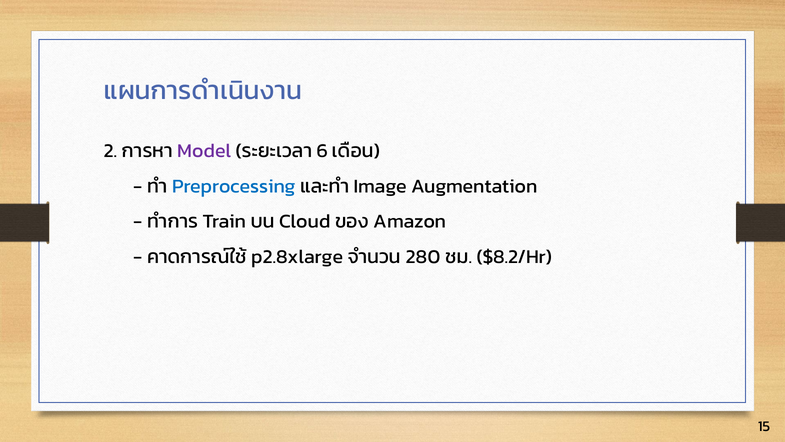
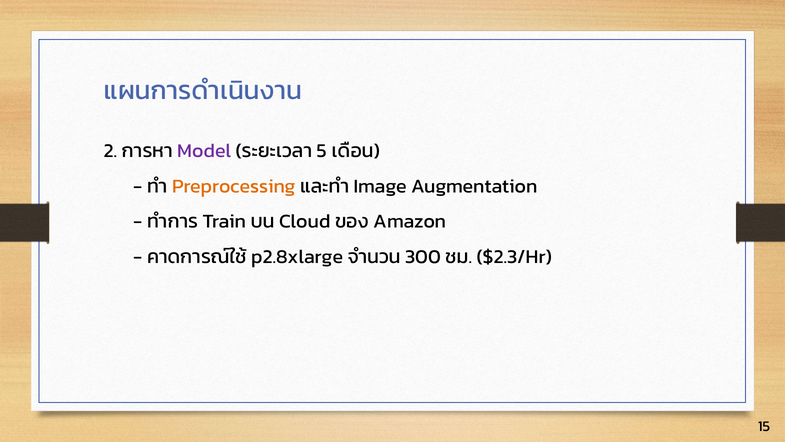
6: 6 -> 5
Preprocessing colour: blue -> orange
280: 280 -> 300
$8.2/Hr: $8.2/Hr -> $2.3/Hr
